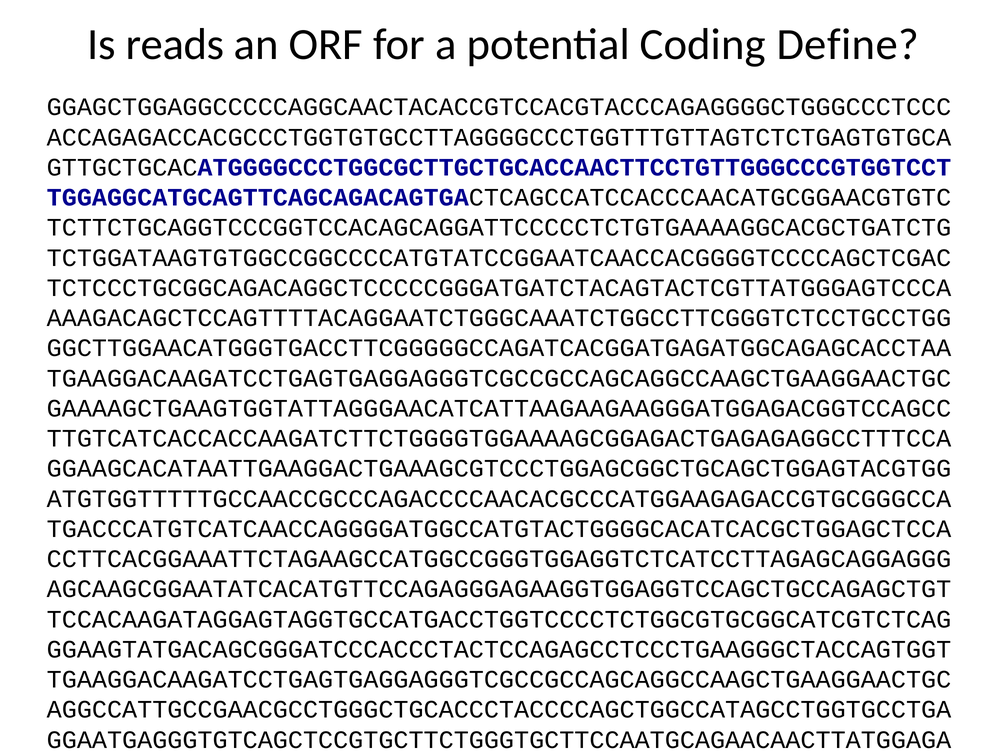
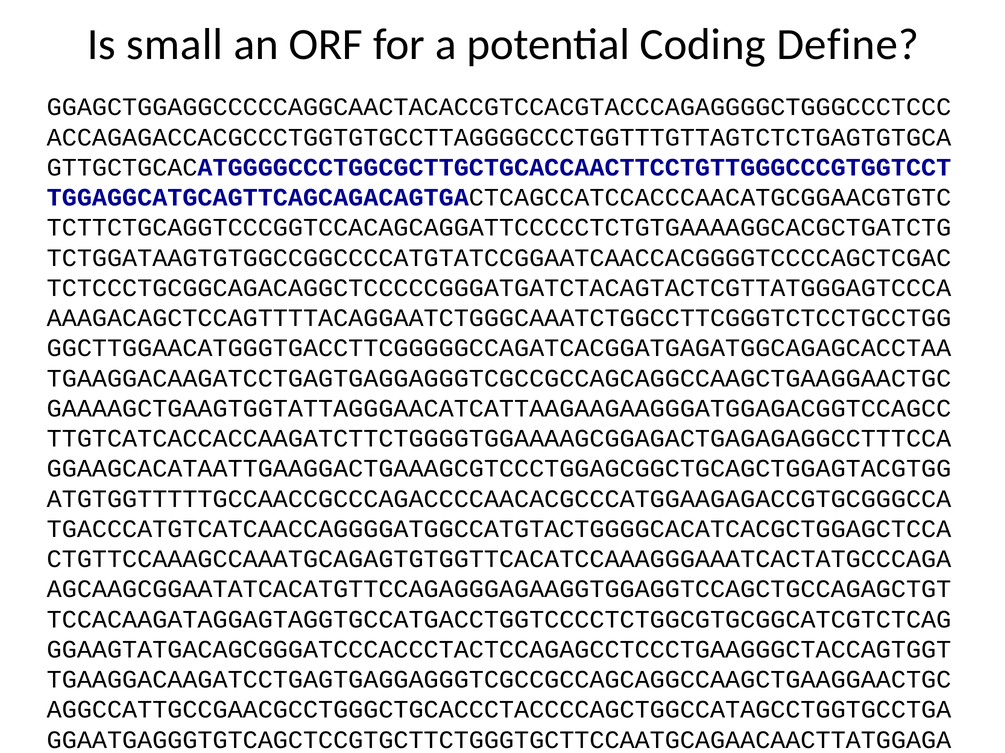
reads: reads -> small
CCTTCACGGAAATTCTAGAAGCCATGGCCGGGTGGAGGTCTCATCCTTAGAGCAGGAGGG at (499, 560): CCTTCACGGAAATTCTAGAAGCCATGGCCGGGTGGAGGTCTCATCCTTAGAGCAGGAGGG -> CTGTTCCAAAGCCAAATGCAGAGTGTGGTTCACATCCAAAGGGAAATCACTATGCCCAGA
